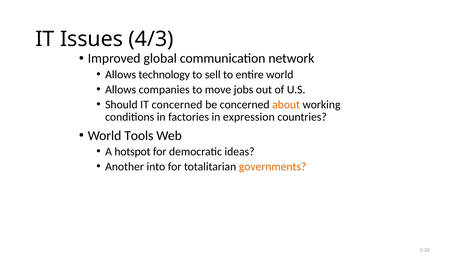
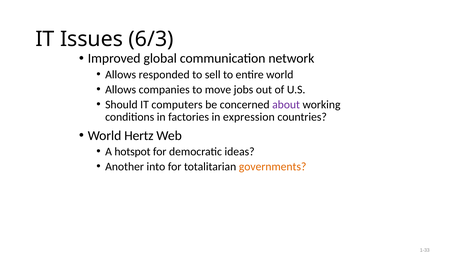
4/3: 4/3 -> 6/3
technology: technology -> responded
IT concerned: concerned -> computers
about colour: orange -> purple
Tools: Tools -> Hertz
